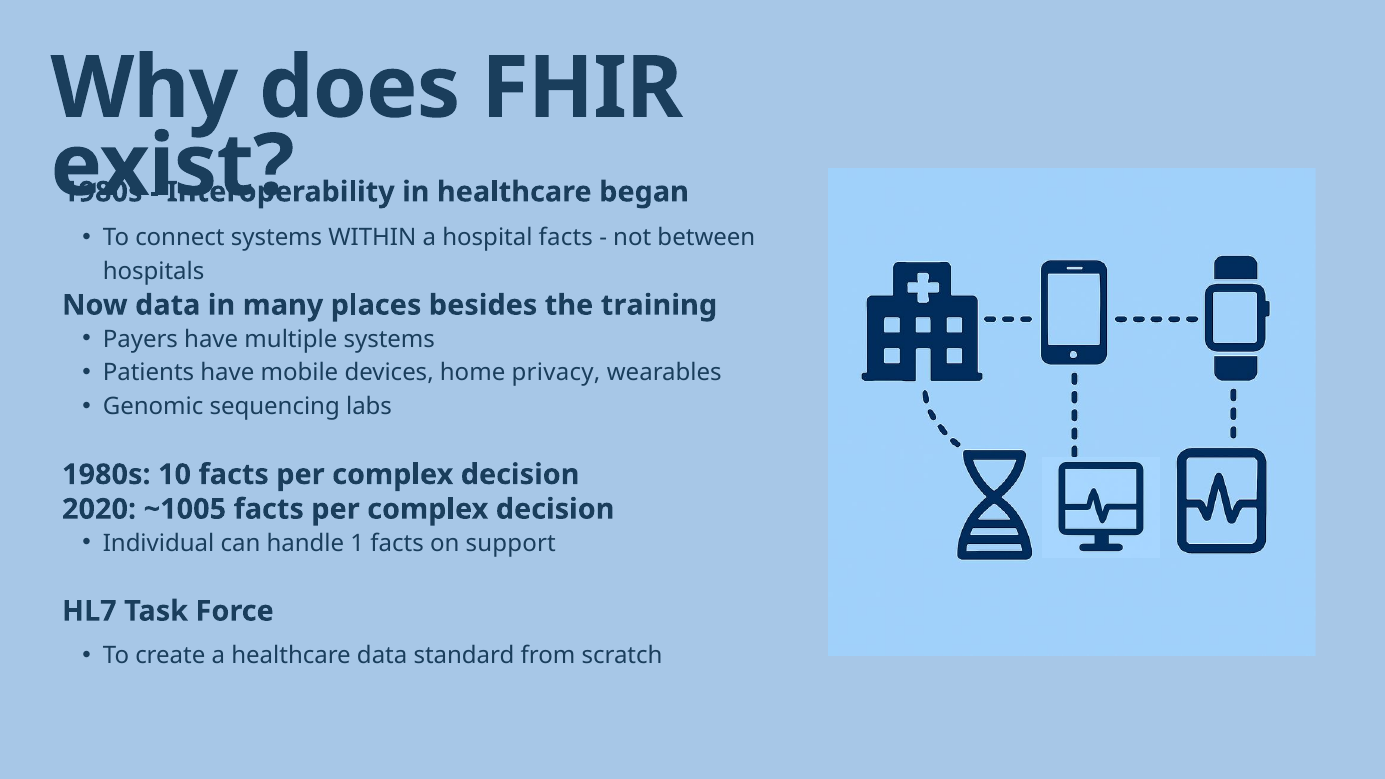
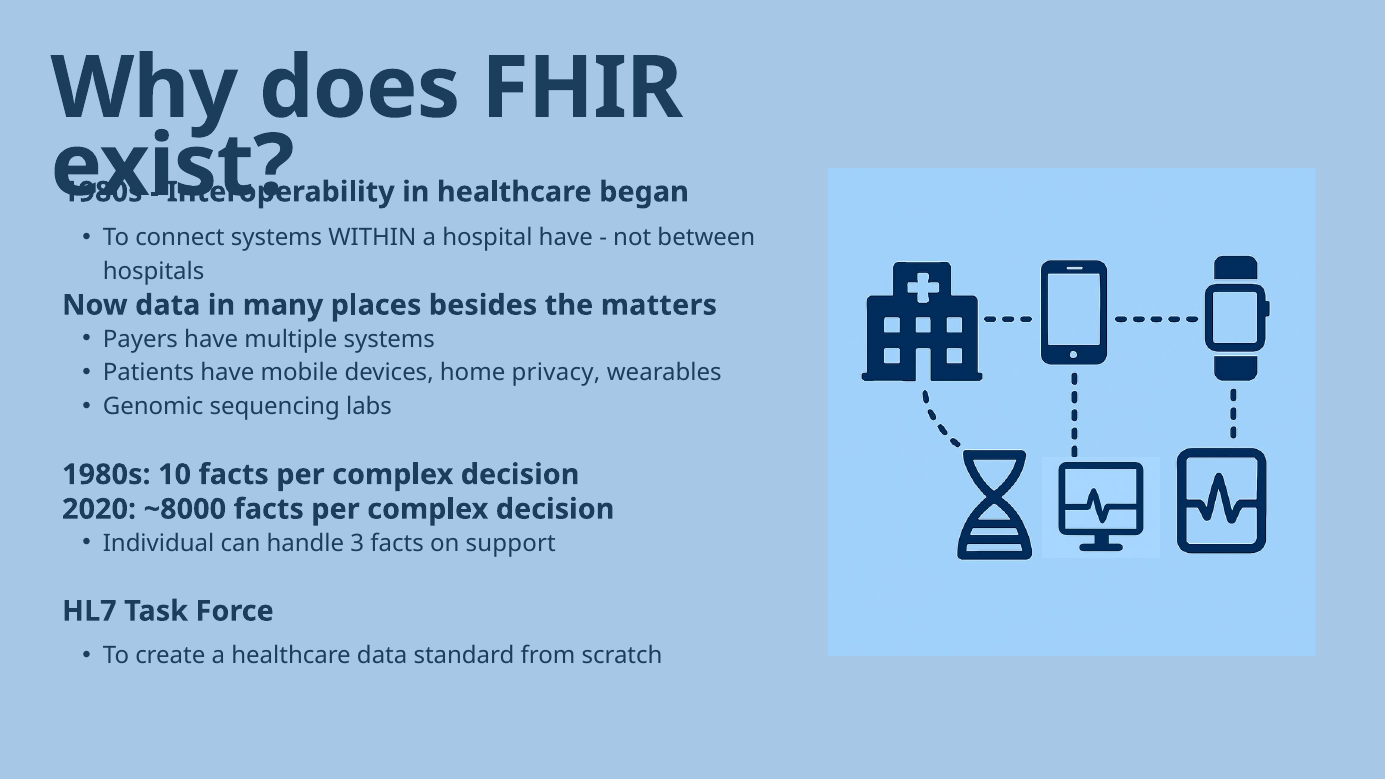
hospital facts: facts -> have
training: training -> matters
~1005: ~1005 -> ~8000
1: 1 -> 3
